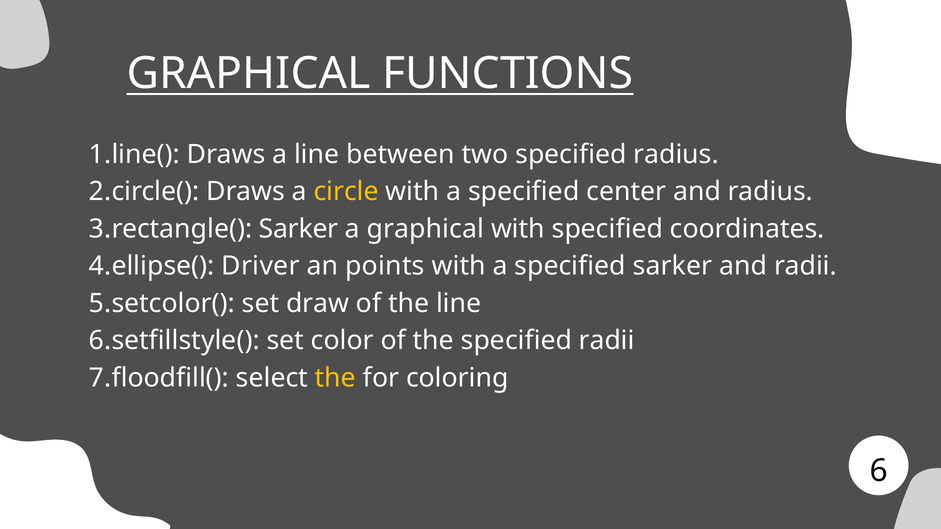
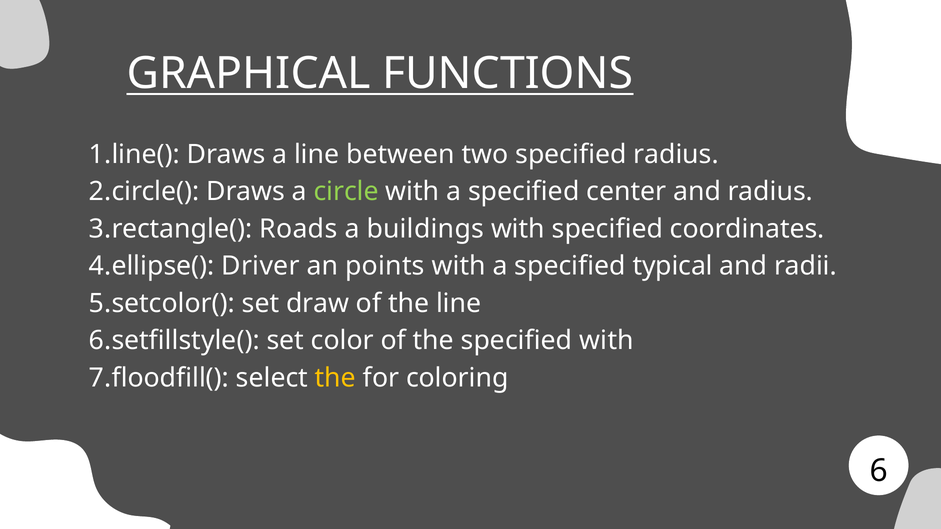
circle colour: yellow -> light green
Sarker at (299, 229): Sarker -> Roads
a graphical: graphical -> buildings
specified sarker: sarker -> typical
specified radii: radii -> with
